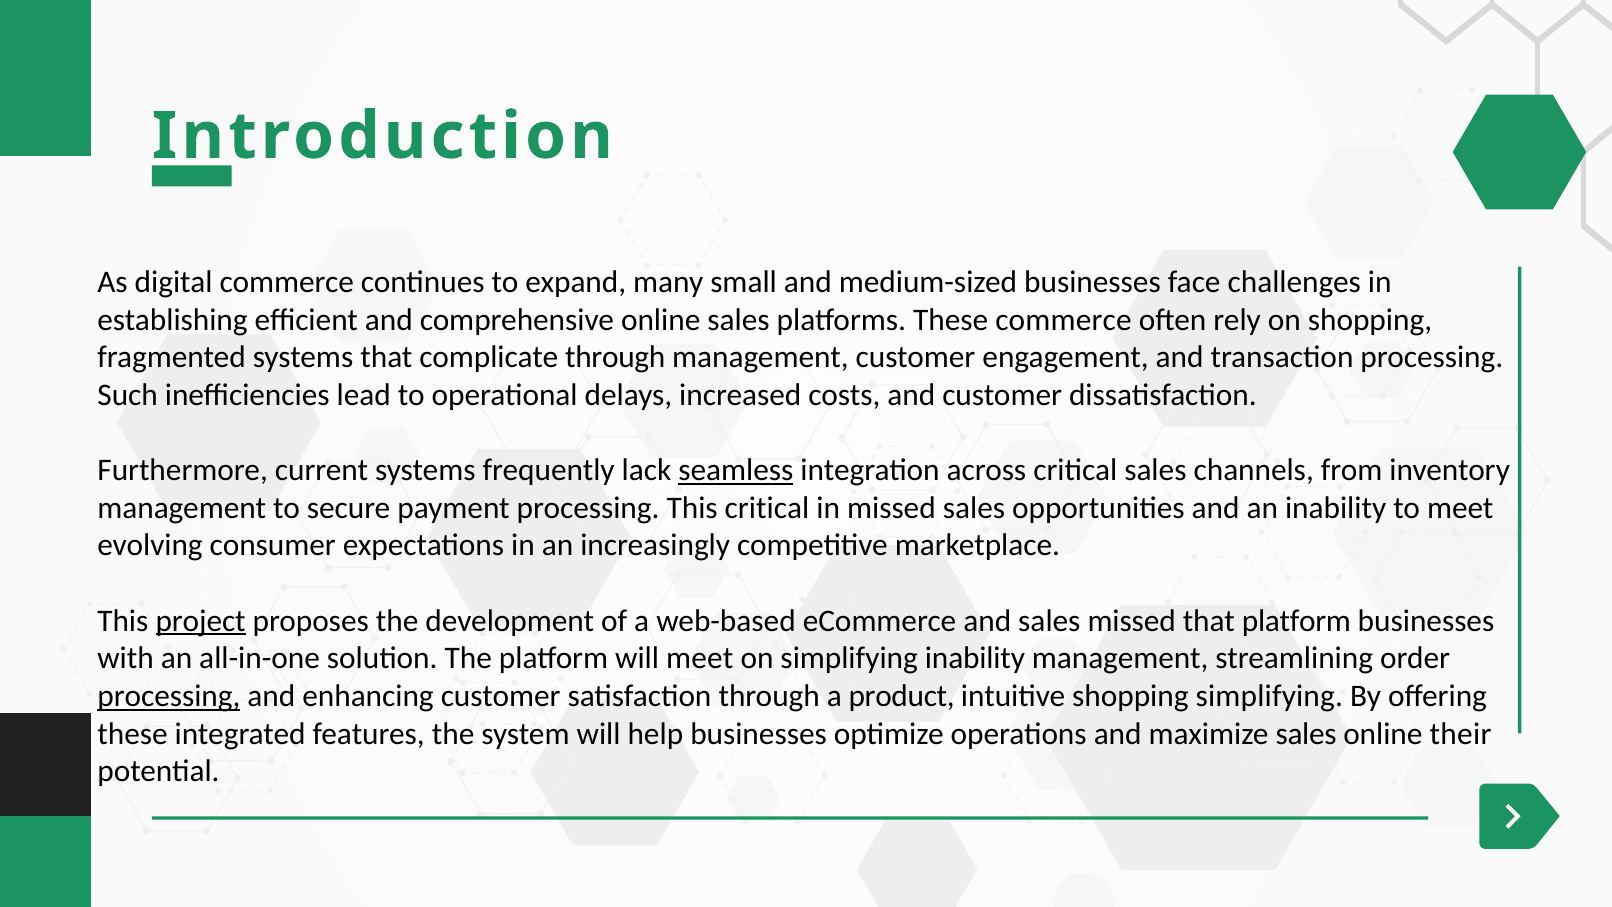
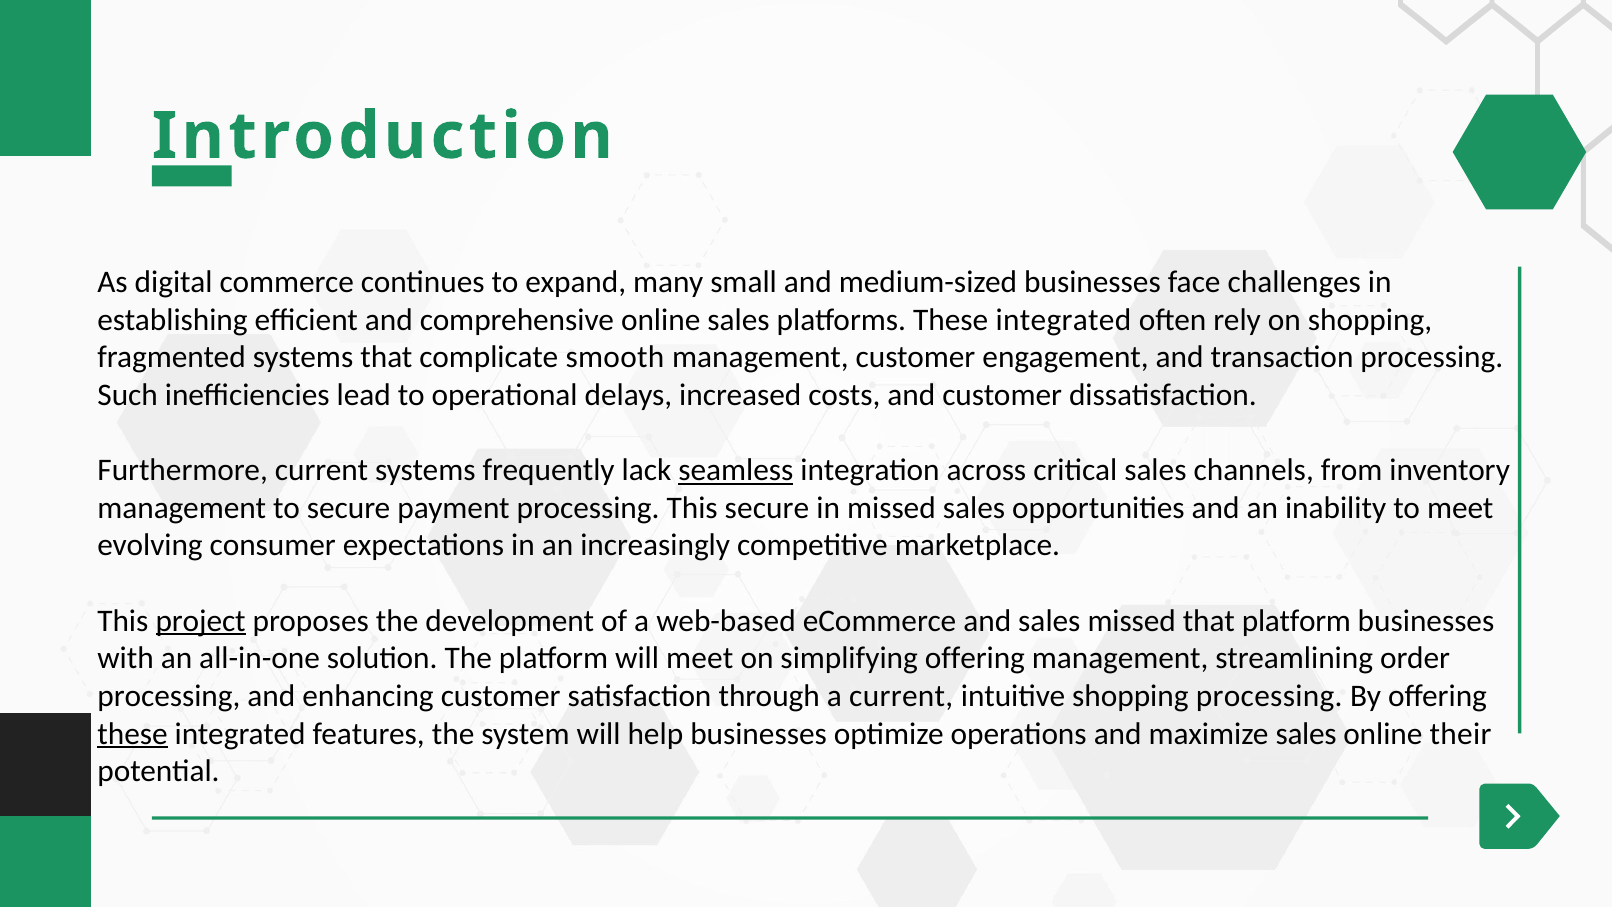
platforms These commerce: commerce -> integrated
complicate through: through -> smooth
This critical: critical -> secure
simplifying inability: inability -> offering
processing at (169, 696) underline: present -> none
a product: product -> current
shopping simplifying: simplifying -> processing
these at (133, 734) underline: none -> present
